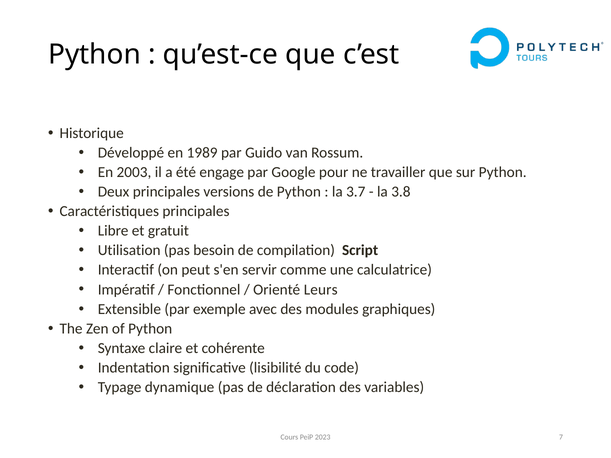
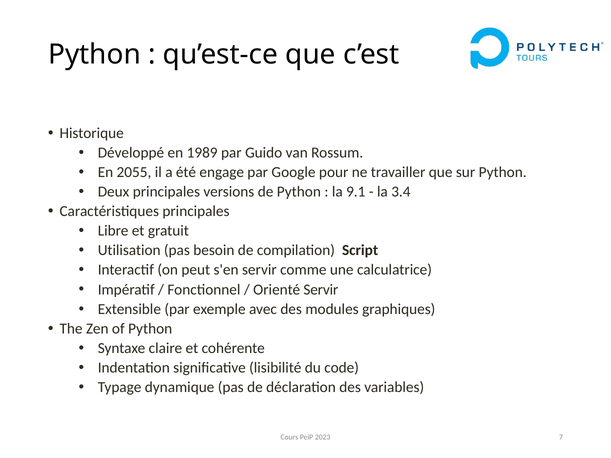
2003: 2003 -> 2055
3.7: 3.7 -> 9.1
3.8: 3.8 -> 3.4
Orienté Leurs: Leurs -> Servir
